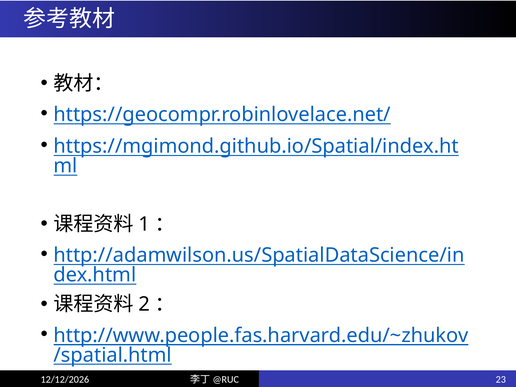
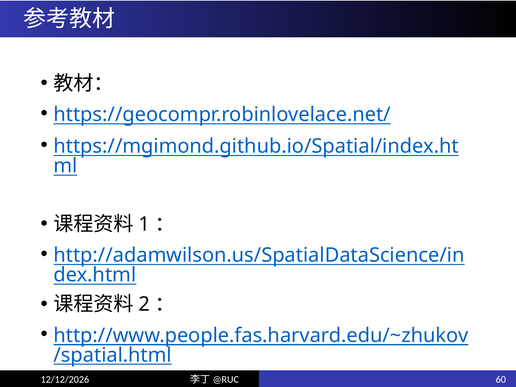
23: 23 -> 60
